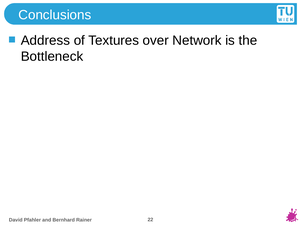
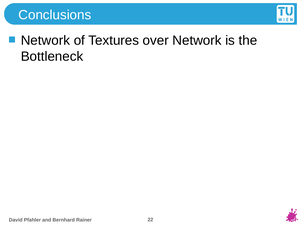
Address at (45, 40): Address -> Network
